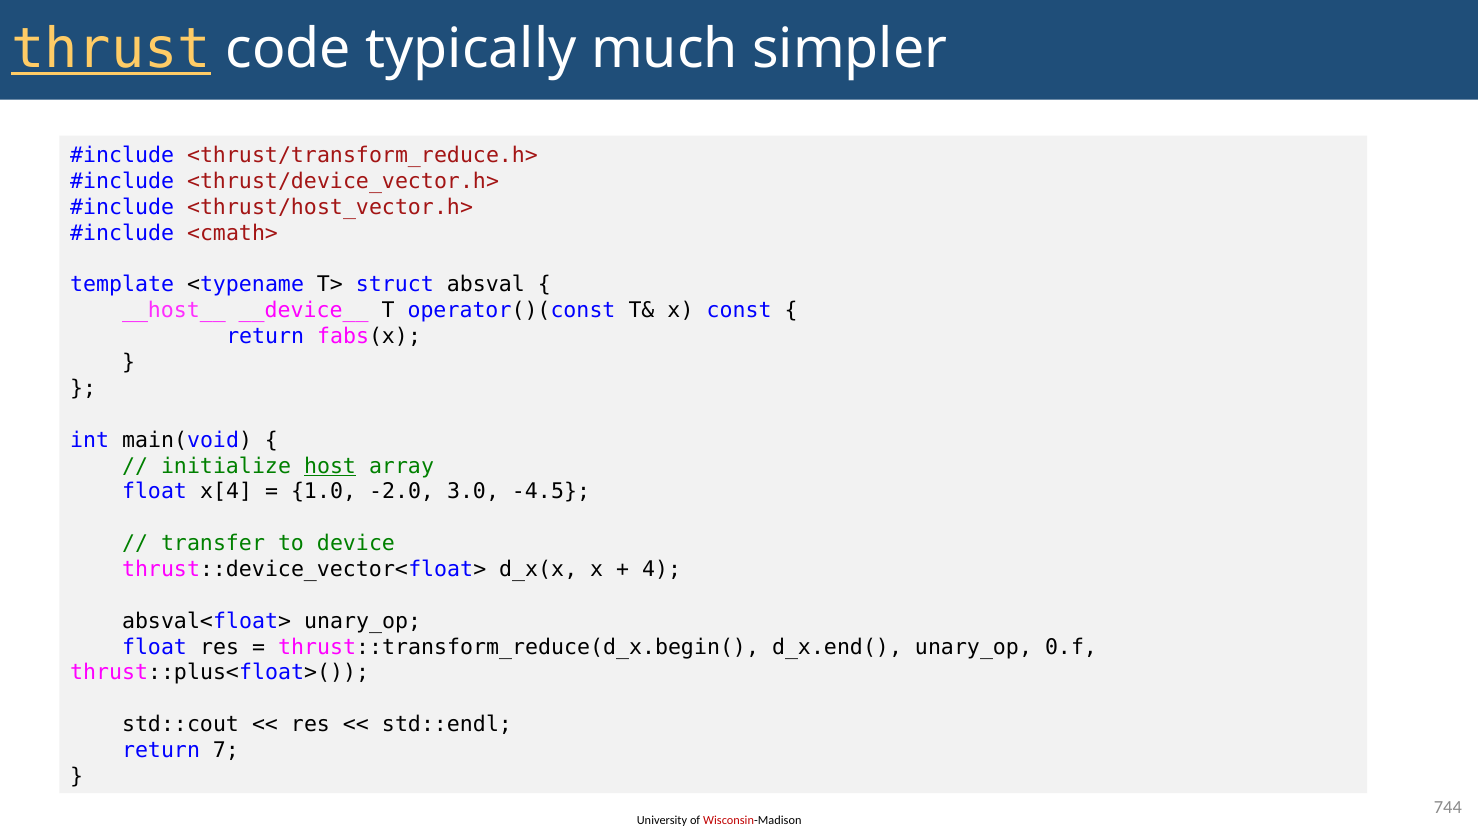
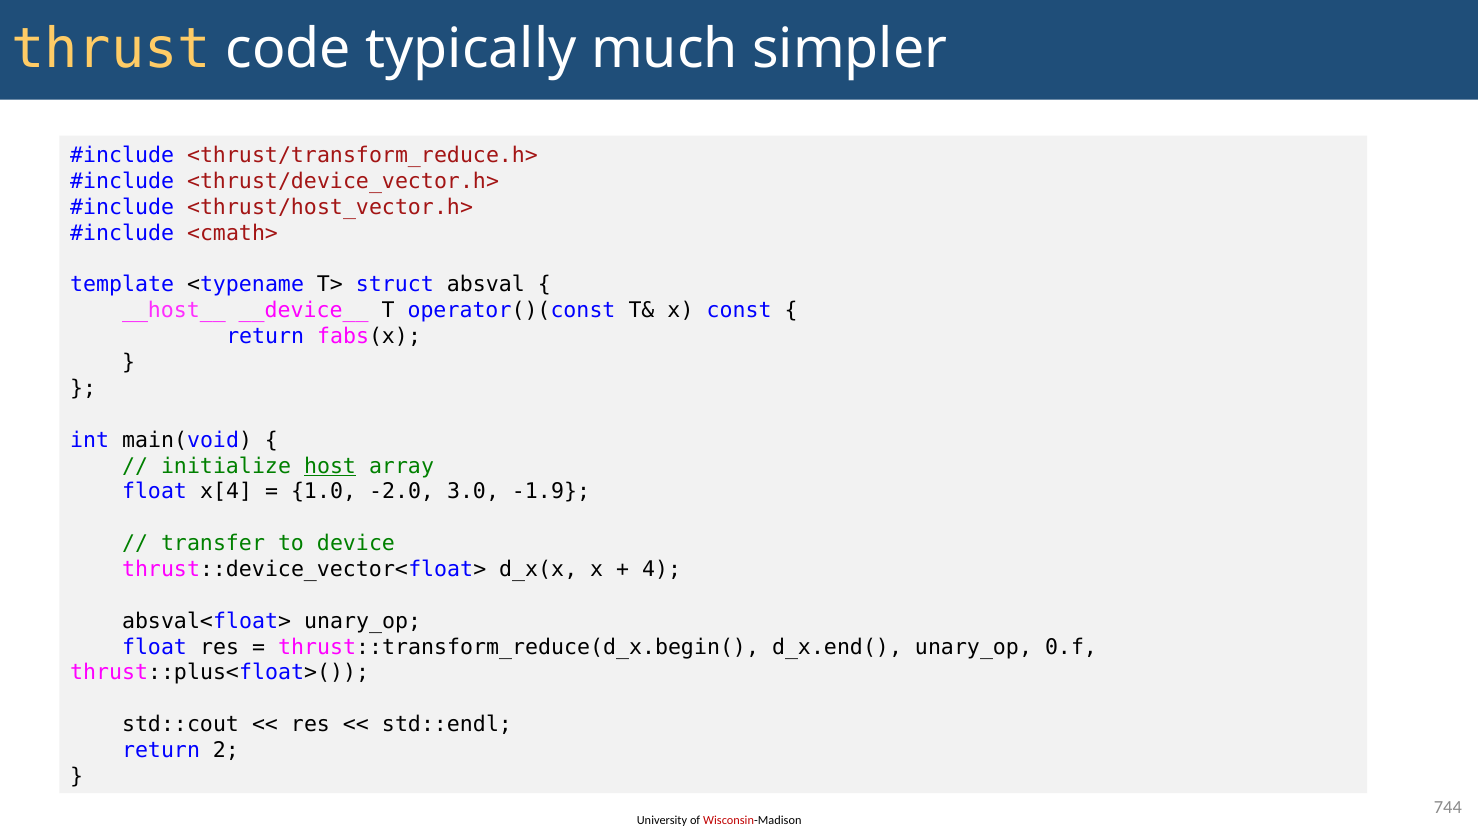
thrust underline: present -> none
-4.5: -4.5 -> -1.9
7: 7 -> 2
